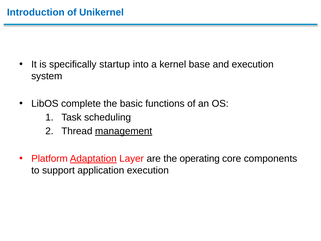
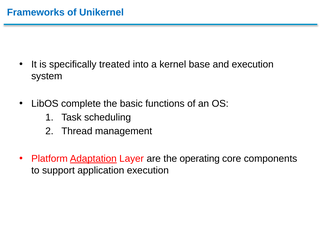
Introduction: Introduction -> Frameworks
startup: startup -> treated
management underline: present -> none
